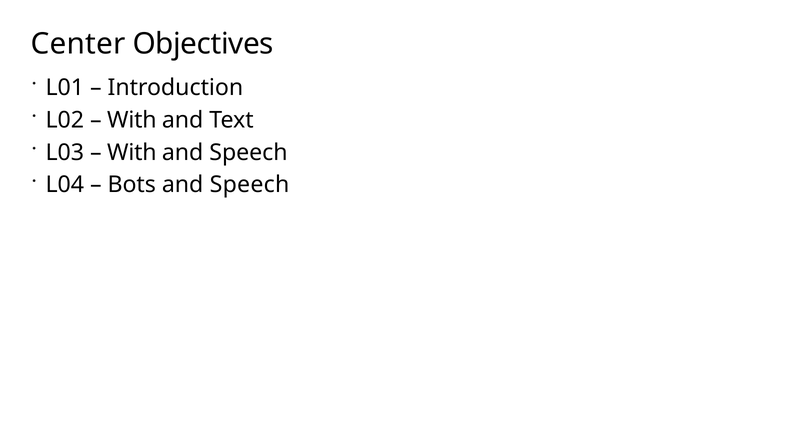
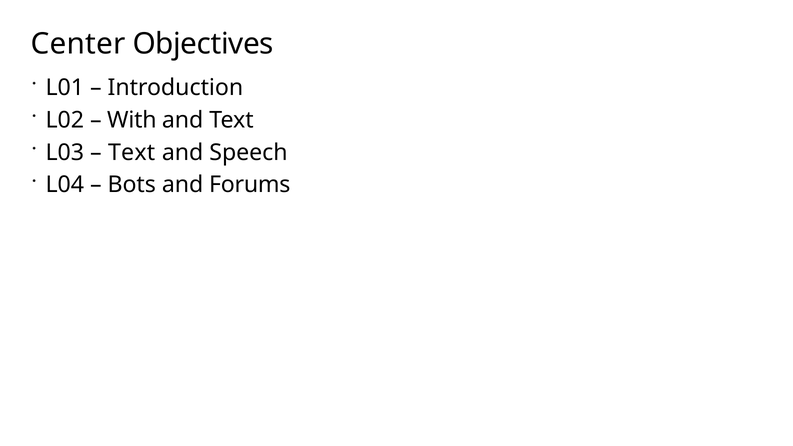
With at (132, 152): With -> Text
Bots and Speech: Speech -> Forums
